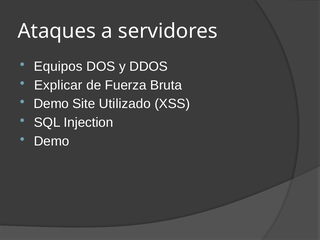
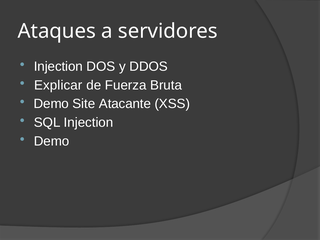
Equipos at (58, 67): Equipos -> Injection
Utilizado: Utilizado -> Atacante
